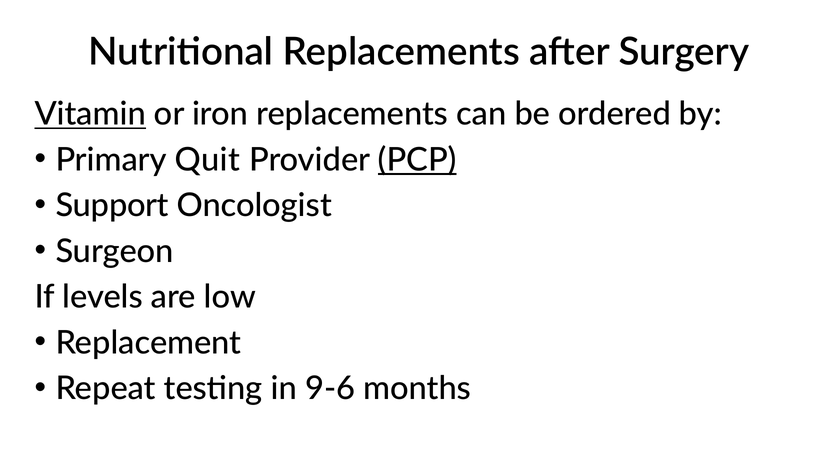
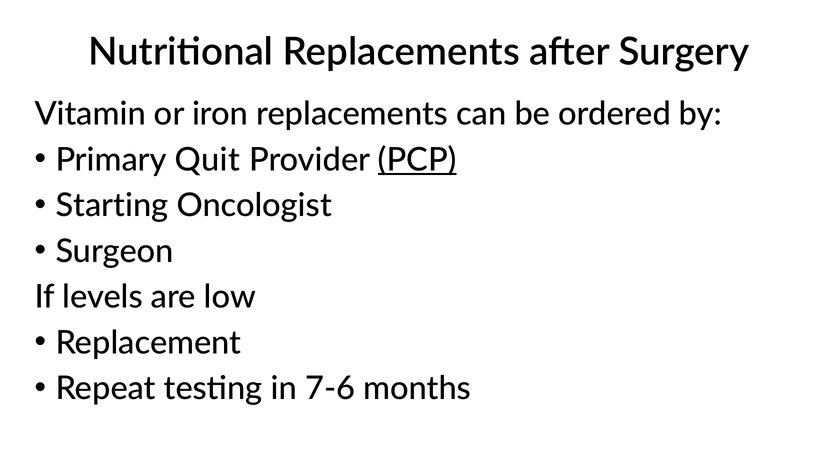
Vitamin underline: present -> none
Support: Support -> Starting
9-6: 9-6 -> 7-6
